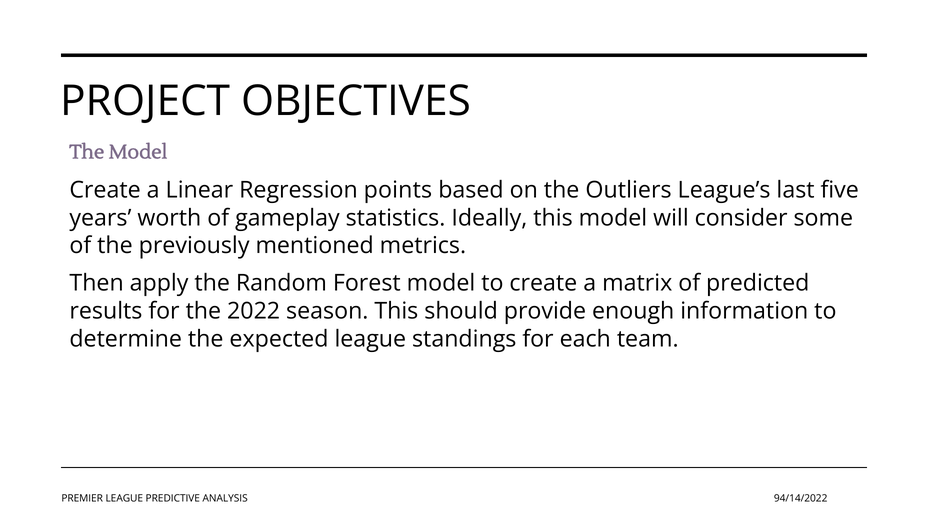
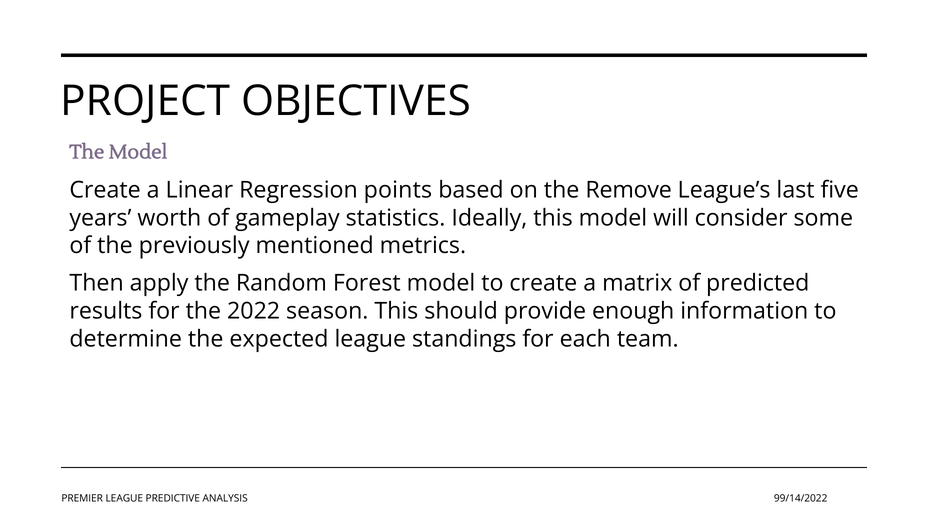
Outliers: Outliers -> Remove
94/14/2022: 94/14/2022 -> 99/14/2022
